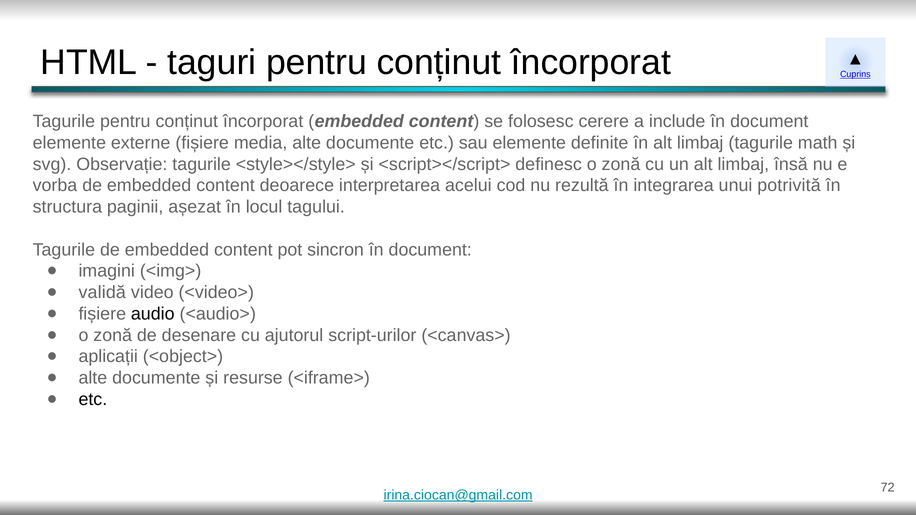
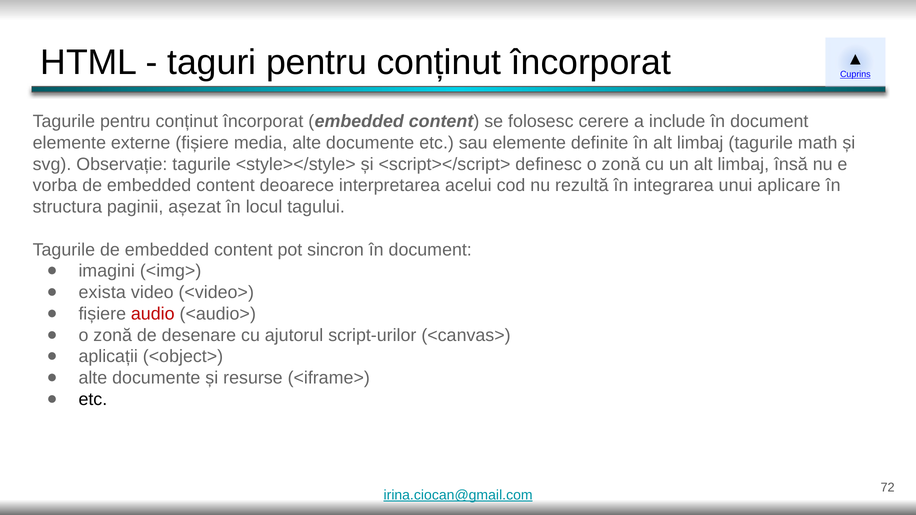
potrivită: potrivită -> aplicare
validă: validă -> exista
audio colour: black -> red
